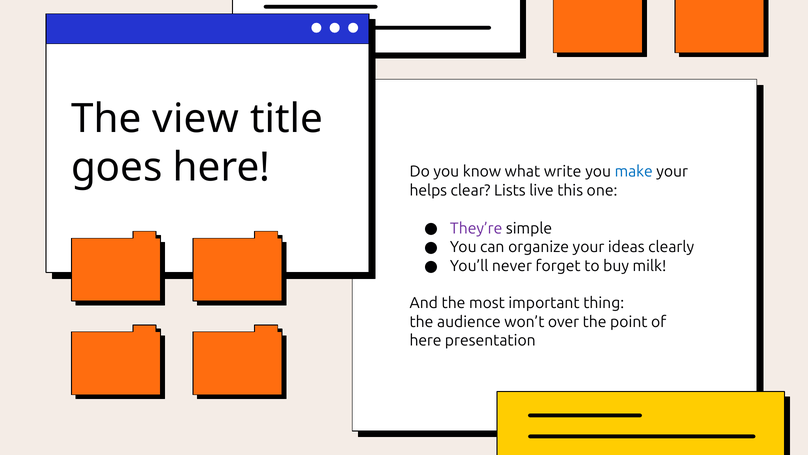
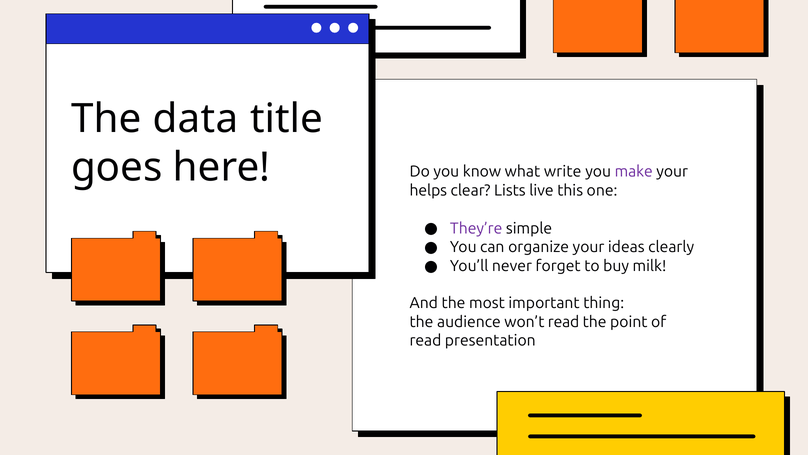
view: view -> data
make colour: blue -> purple
won’t over: over -> read
here at (426, 340): here -> read
